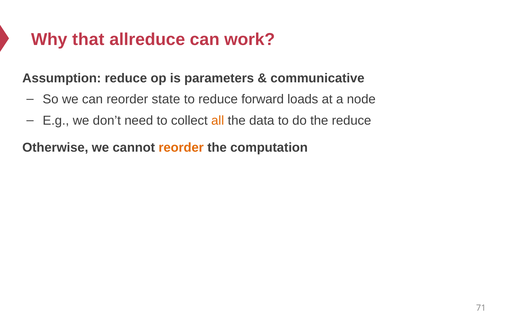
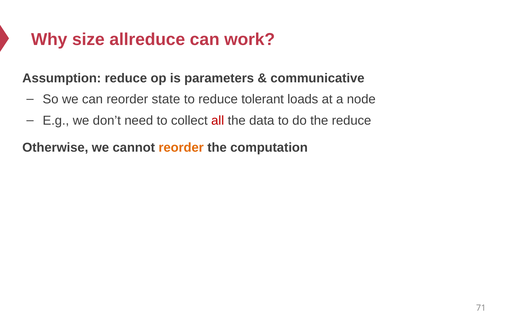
that: that -> size
forward: forward -> tolerant
all colour: orange -> red
